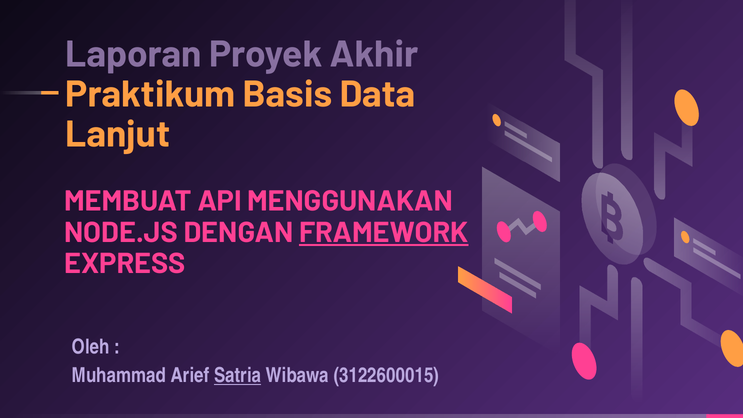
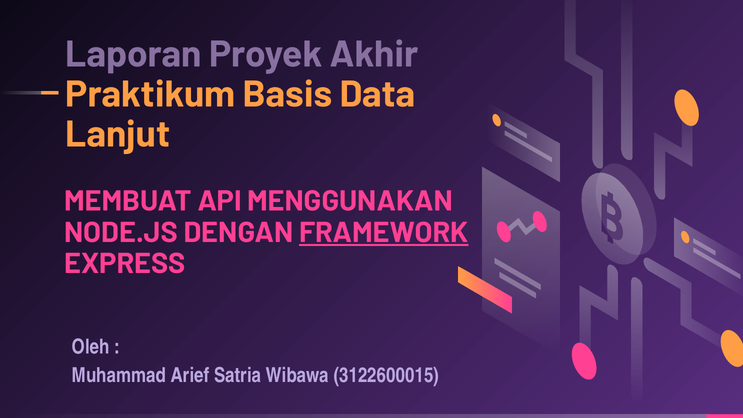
Satria underline: present -> none
